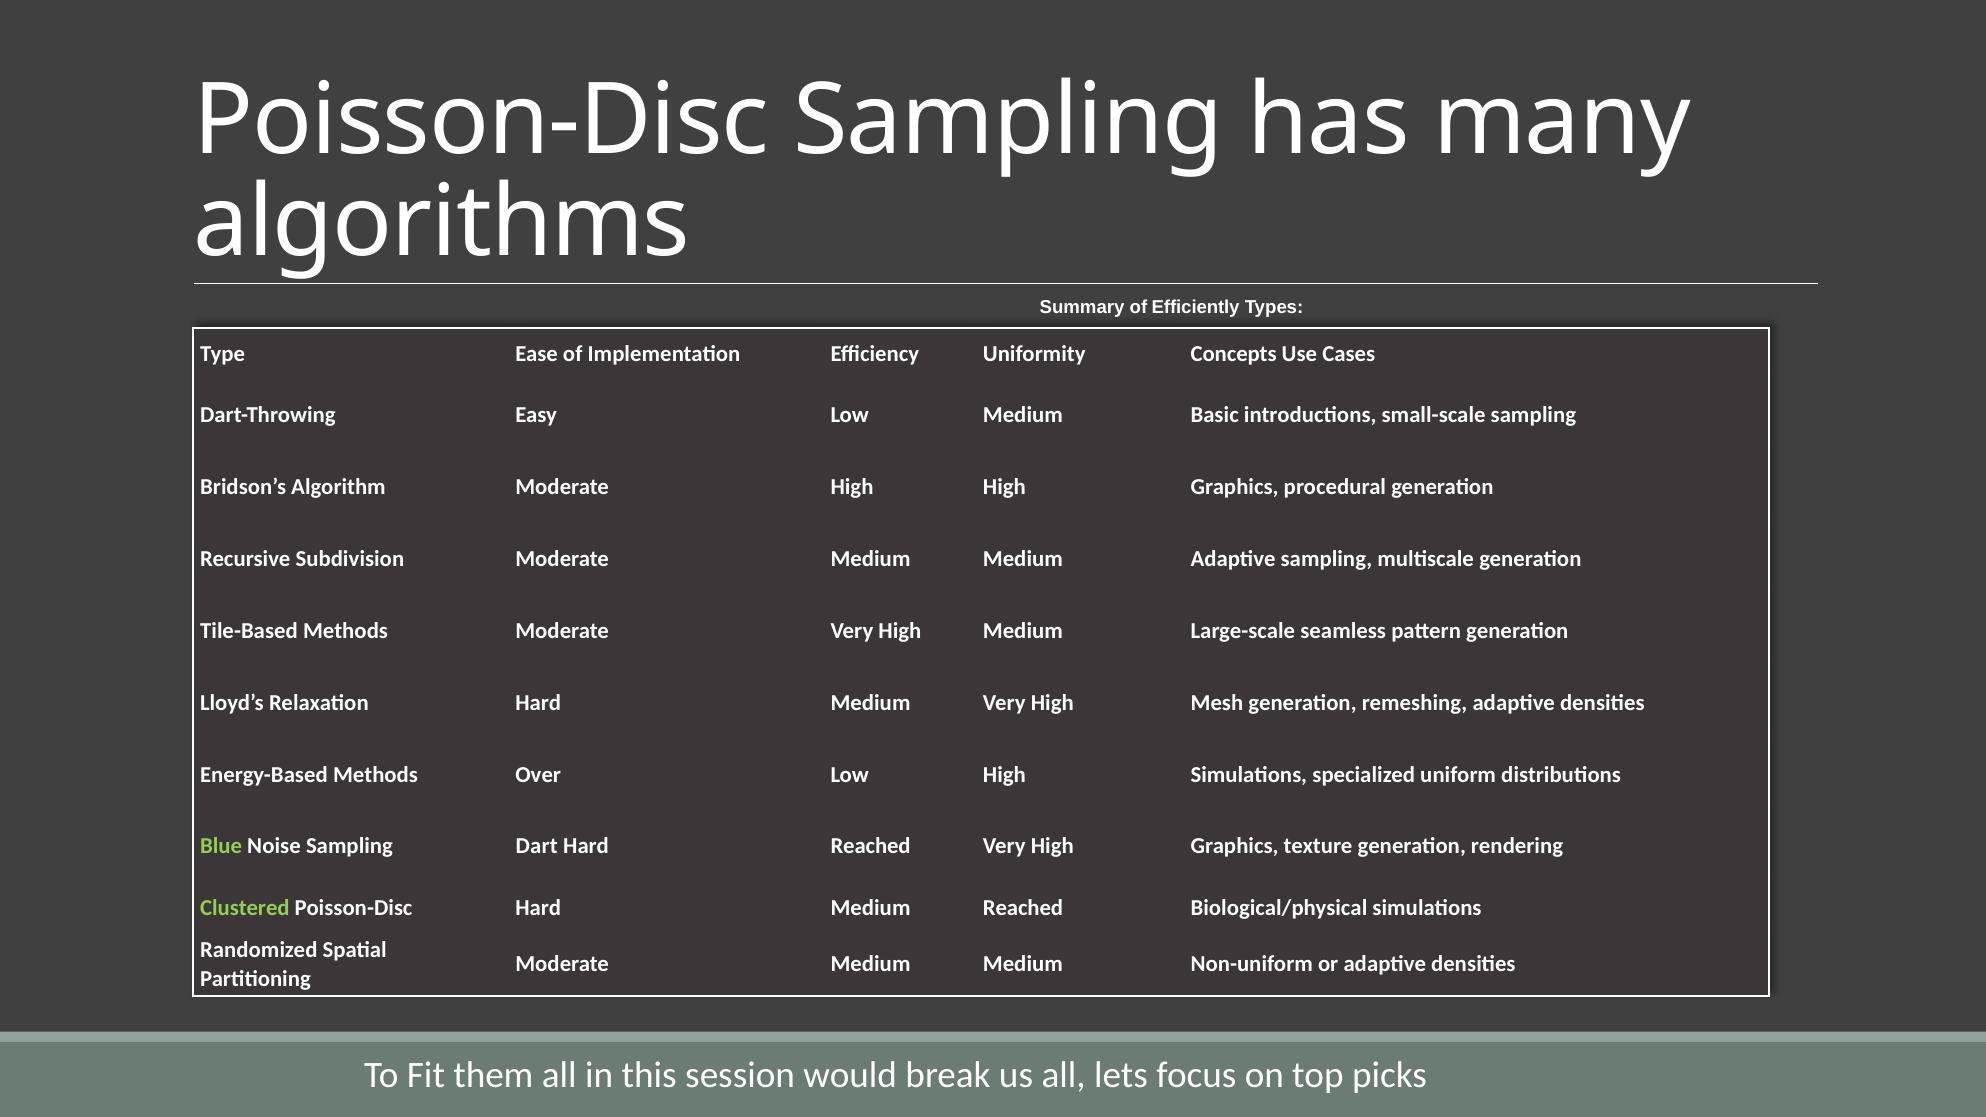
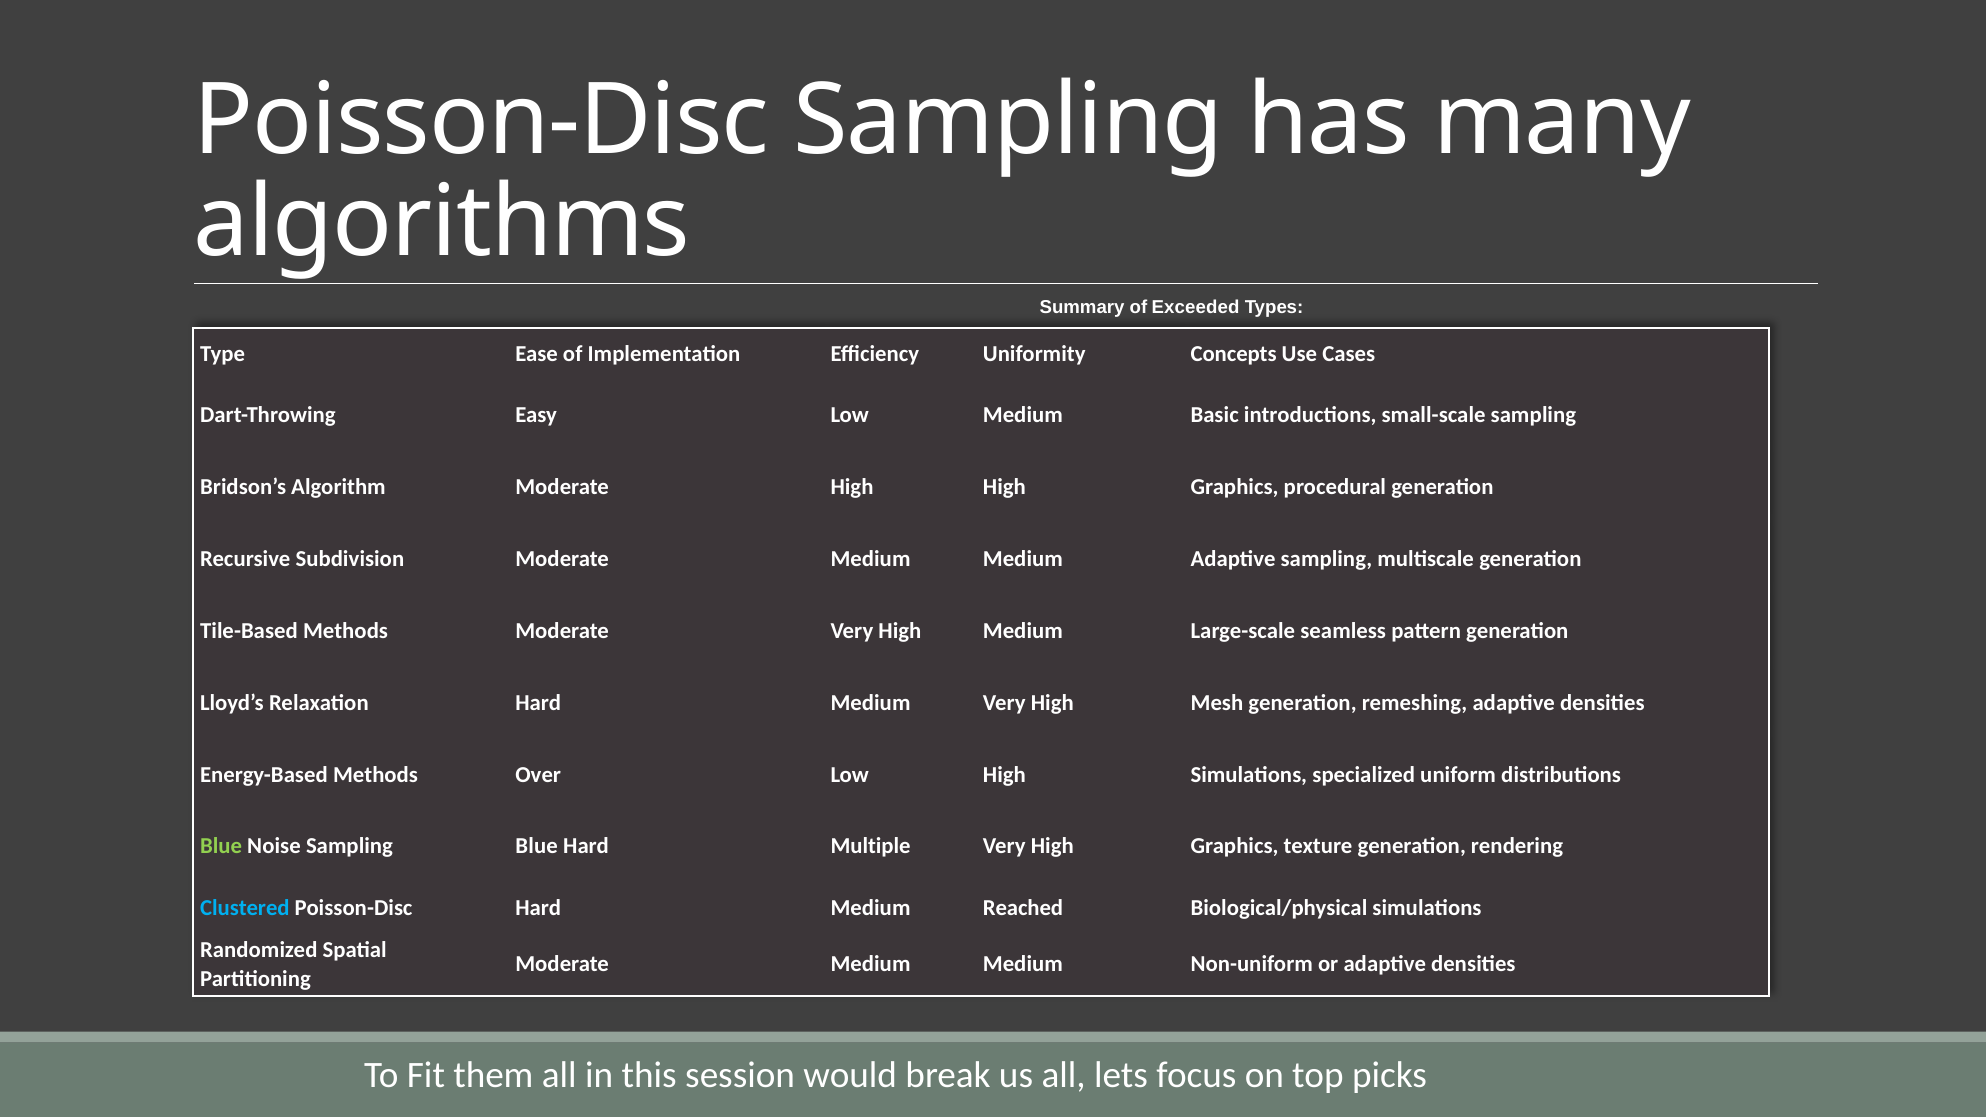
Efficiently: Efficiently -> Exceeded
Sampling Dart: Dart -> Blue
Hard Reached: Reached -> Multiple
Clustered colour: light green -> light blue
